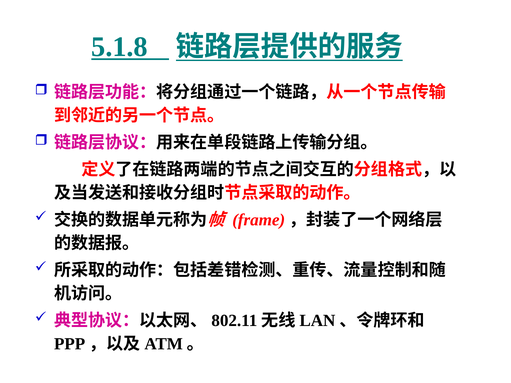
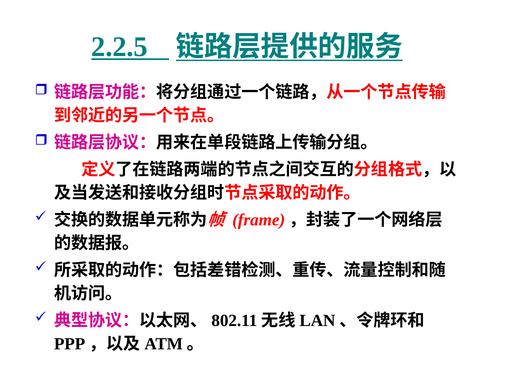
5.1.8: 5.1.8 -> 2.2.5
